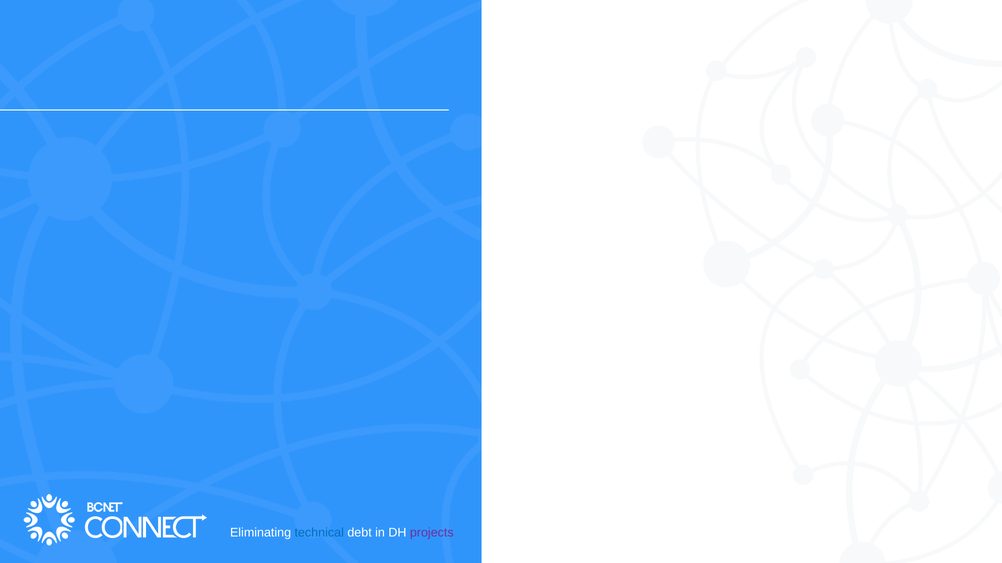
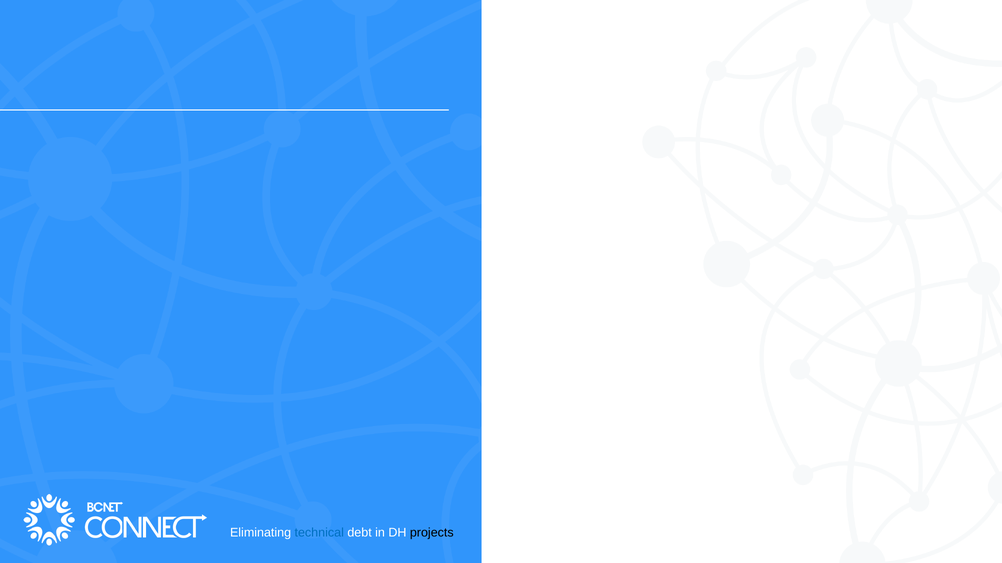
projects colour: purple -> black
